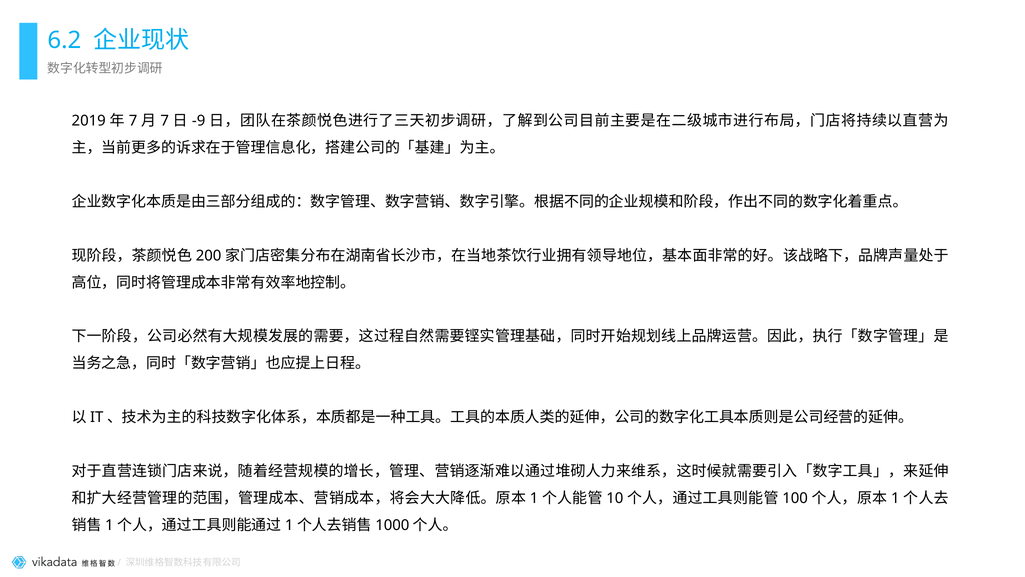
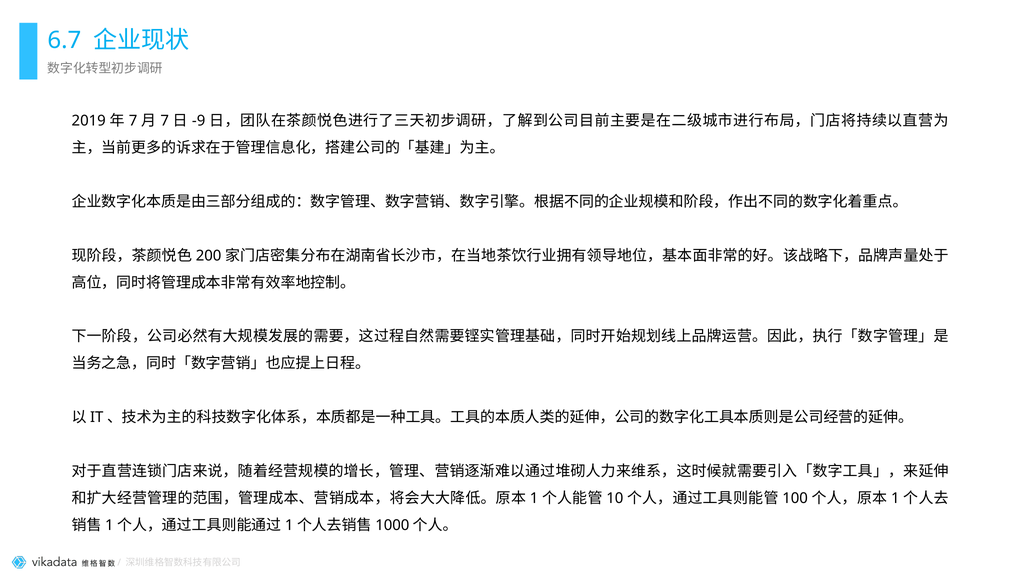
6.2: 6.2 -> 6.7
